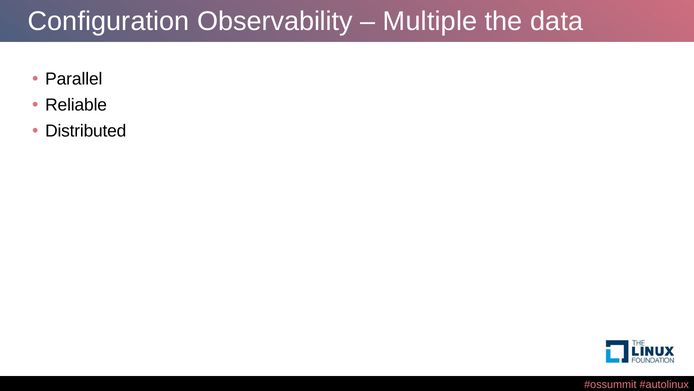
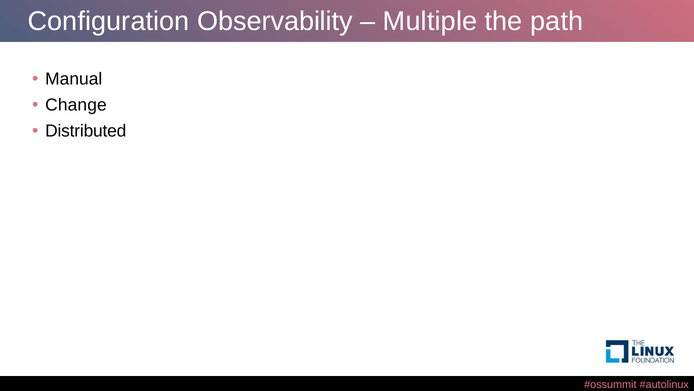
data: data -> path
Parallel: Parallel -> Manual
Reliable: Reliable -> Change
